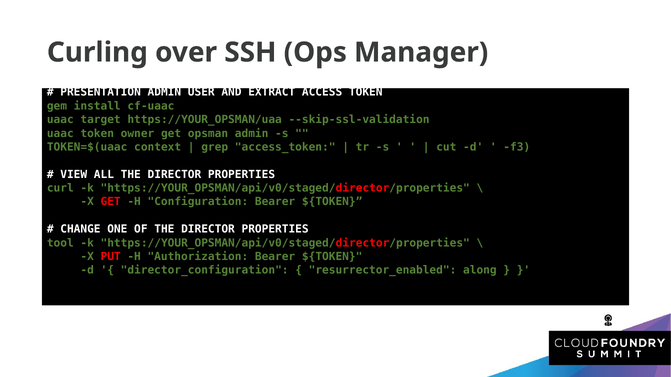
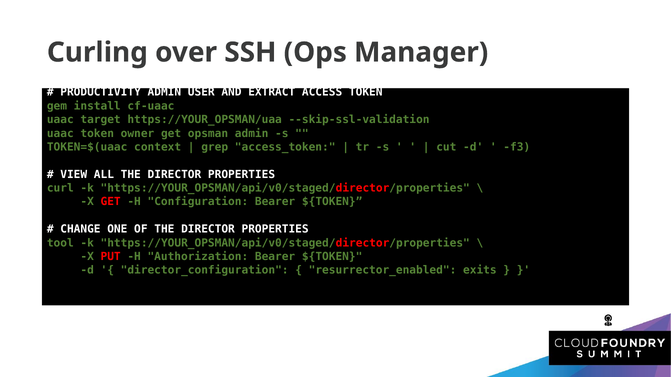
PRESENTATION: PRESENTATION -> PRODUCTIVITY
along: along -> exits
